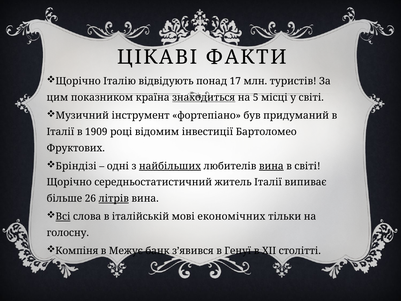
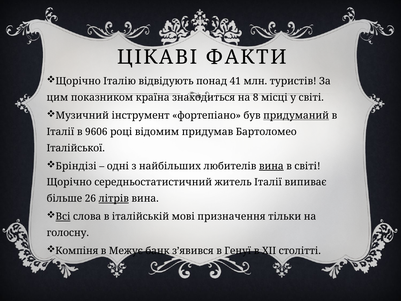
17: 17 -> 41
знаходиться underline: present -> none
5: 5 -> 8
придуманий underline: none -> present
1909: 1909 -> 9606
інвестиції: інвестиції -> придумав
Фруктових: Фруктових -> Італійської
найбільших underline: present -> none
економічних: економічних -> призначення
